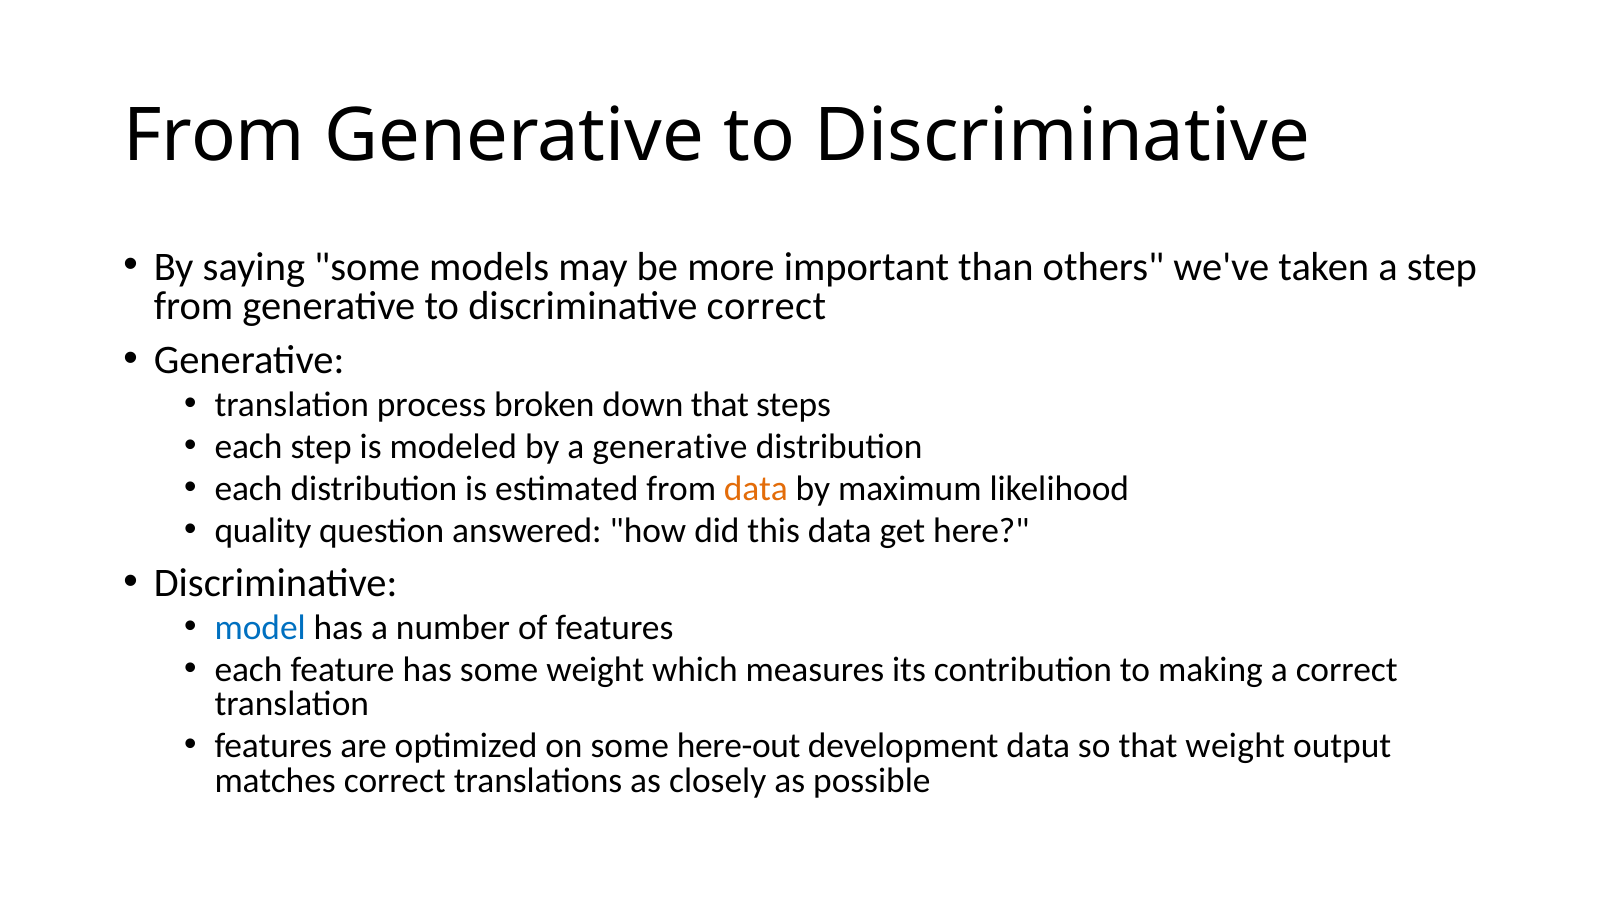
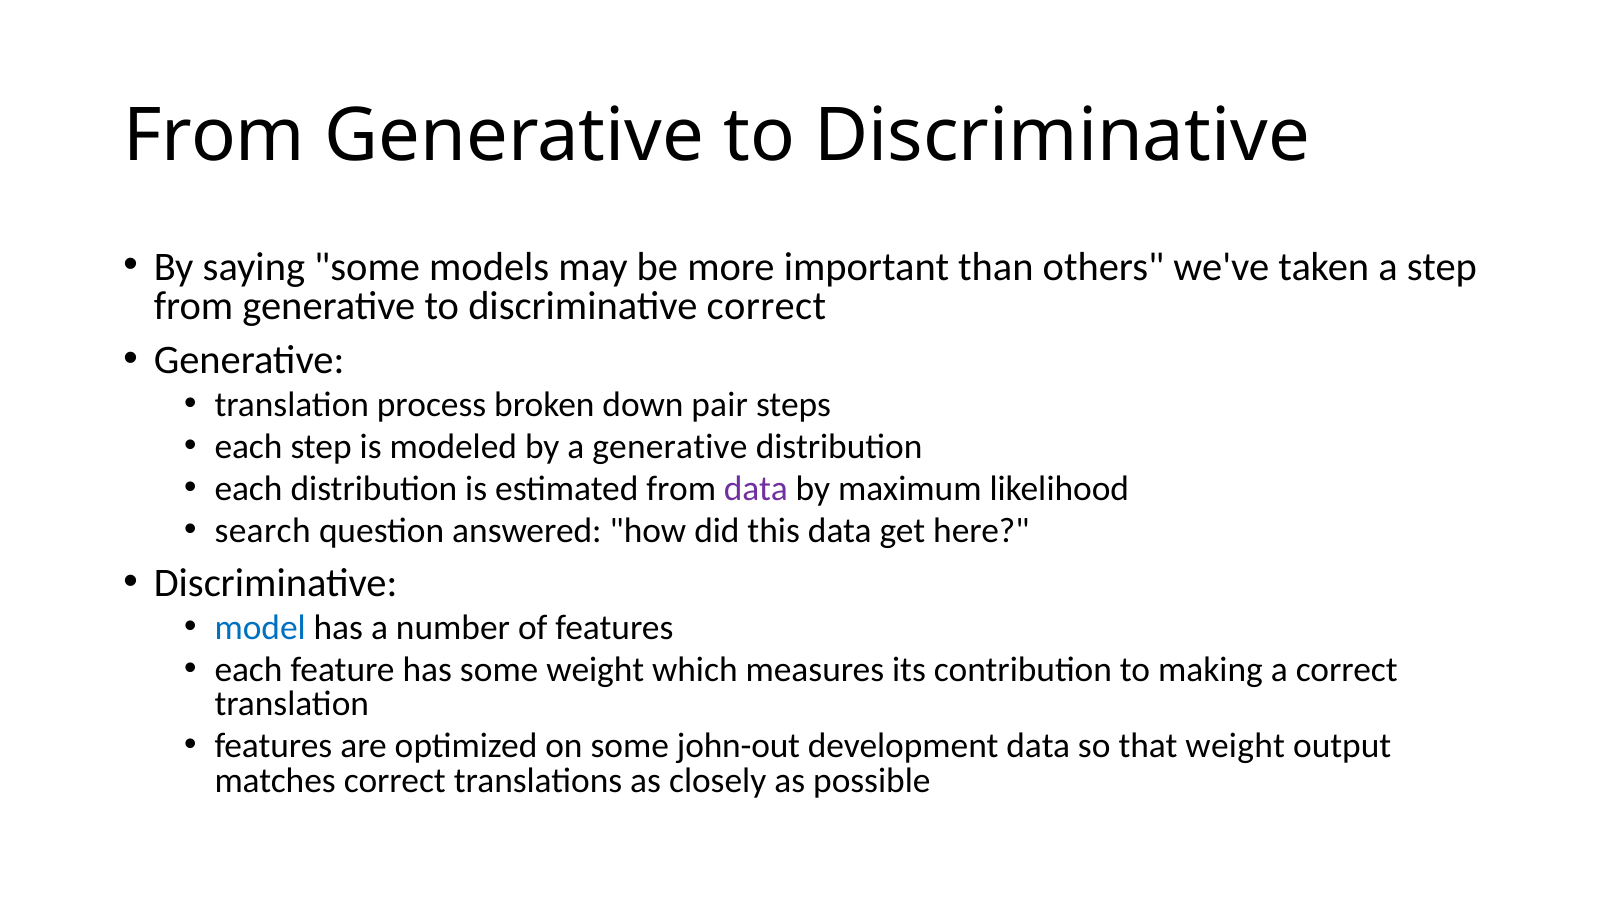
down that: that -> pair
data at (756, 489) colour: orange -> purple
quality: quality -> search
here-out: here-out -> john-out
